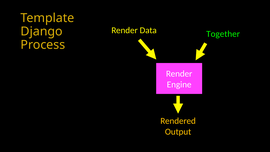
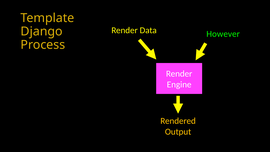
Together: Together -> However
